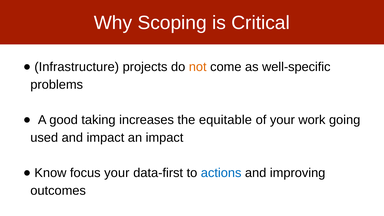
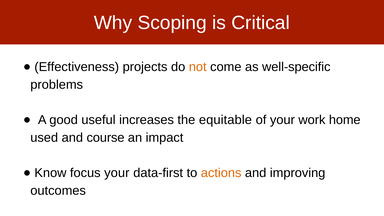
Infrastructure: Infrastructure -> Effectiveness
taking: taking -> useful
going: going -> home
and impact: impact -> course
actions colour: blue -> orange
